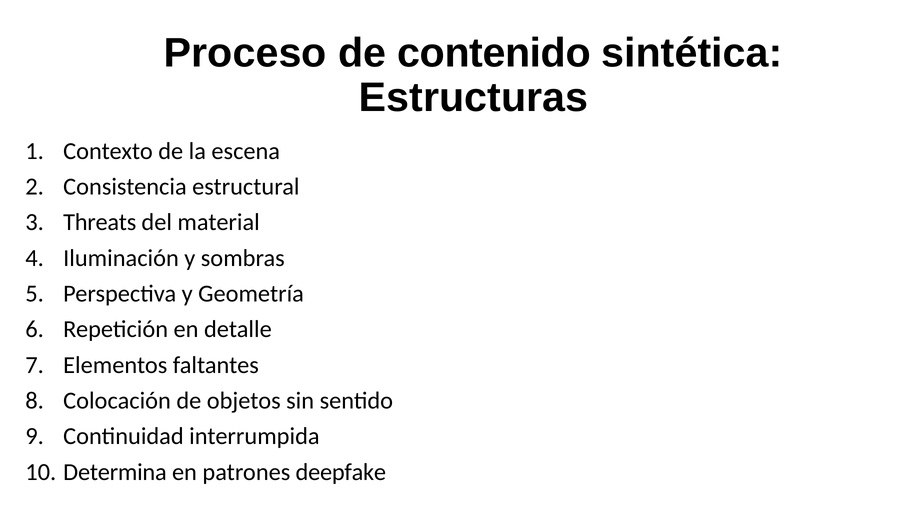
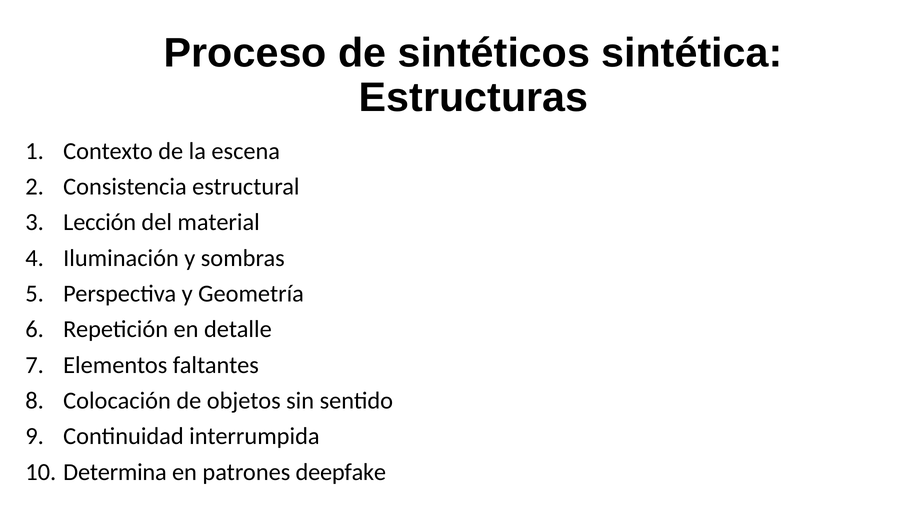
contenido: contenido -> sintéticos
Threats: Threats -> Lección
